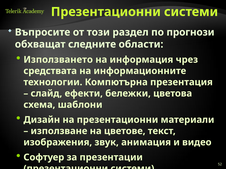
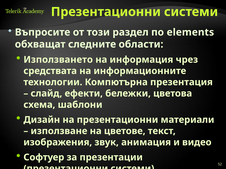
прогнози: прогнози -> elements
